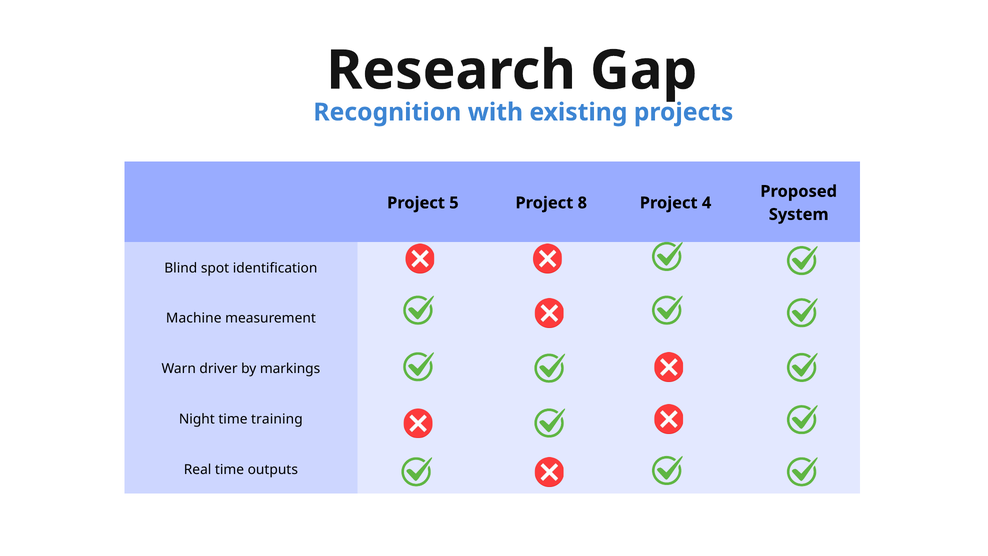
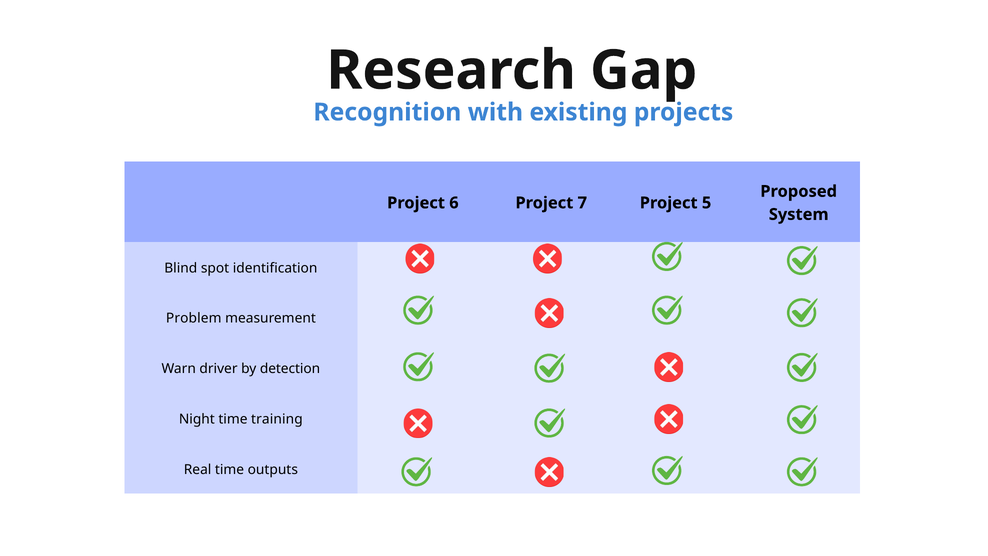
5: 5 -> 6
8: 8 -> 7
4: 4 -> 5
Machine: Machine -> Problem
markings: markings -> detection
